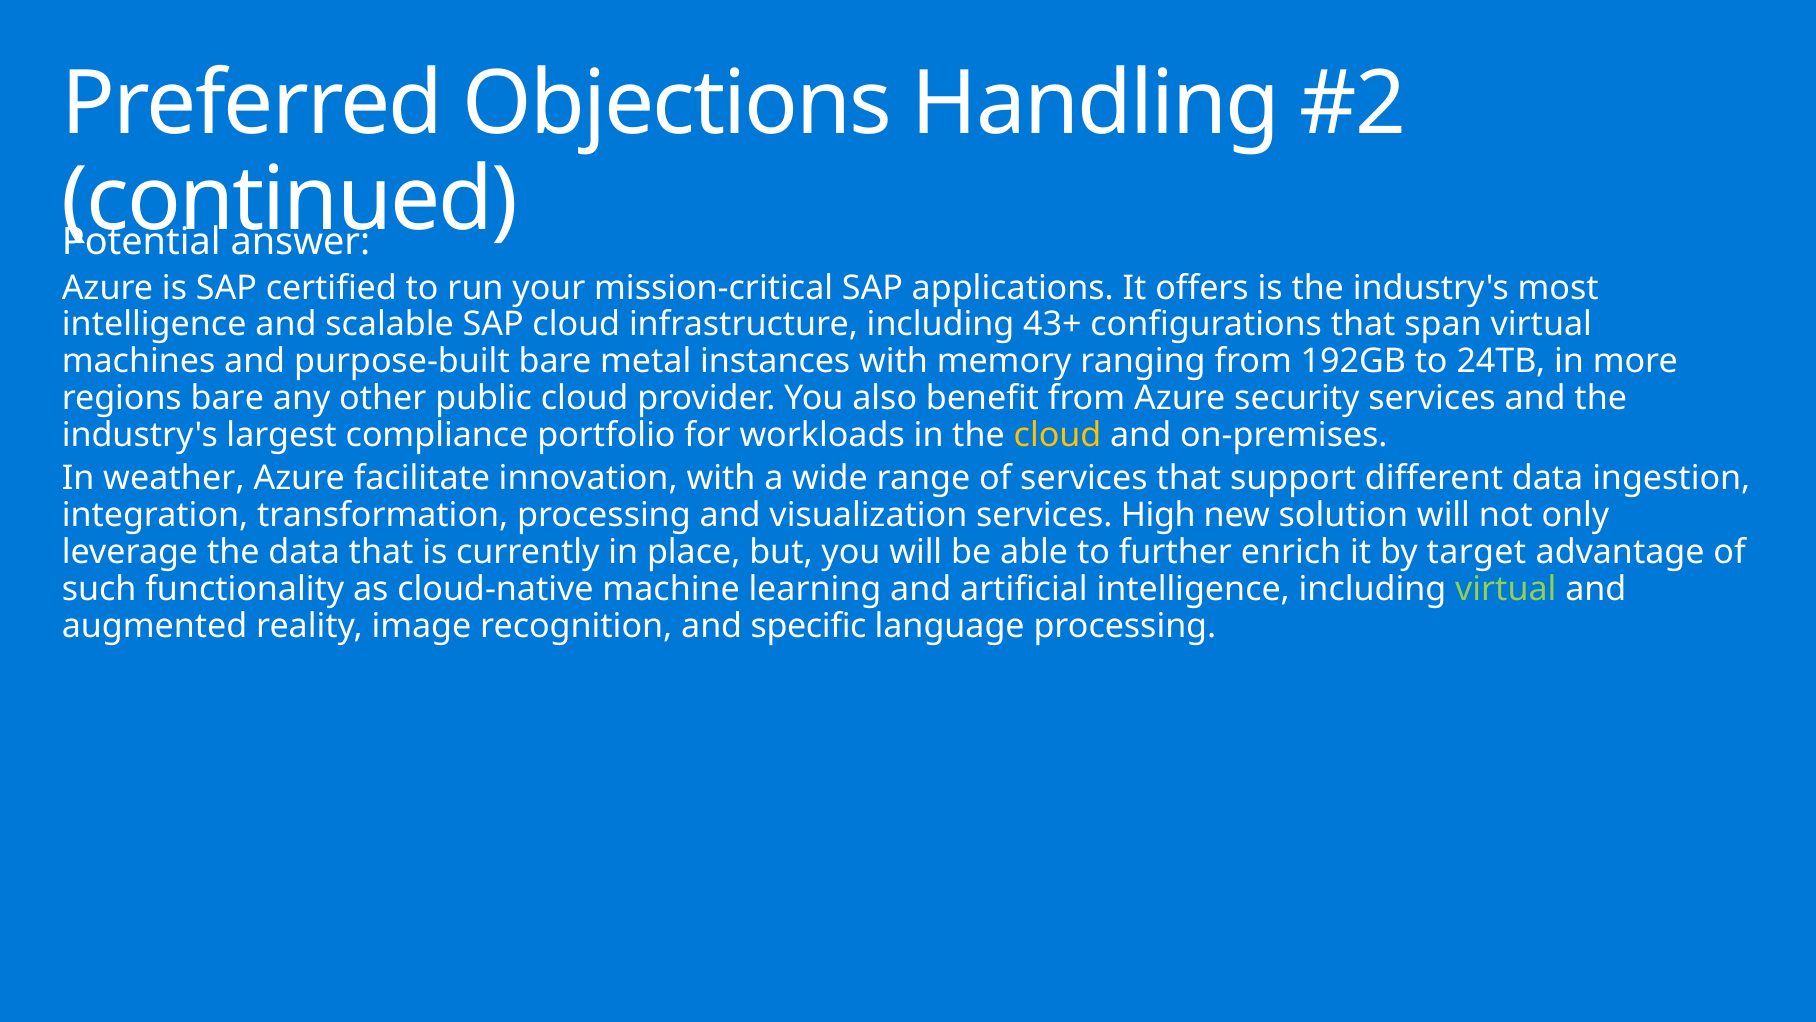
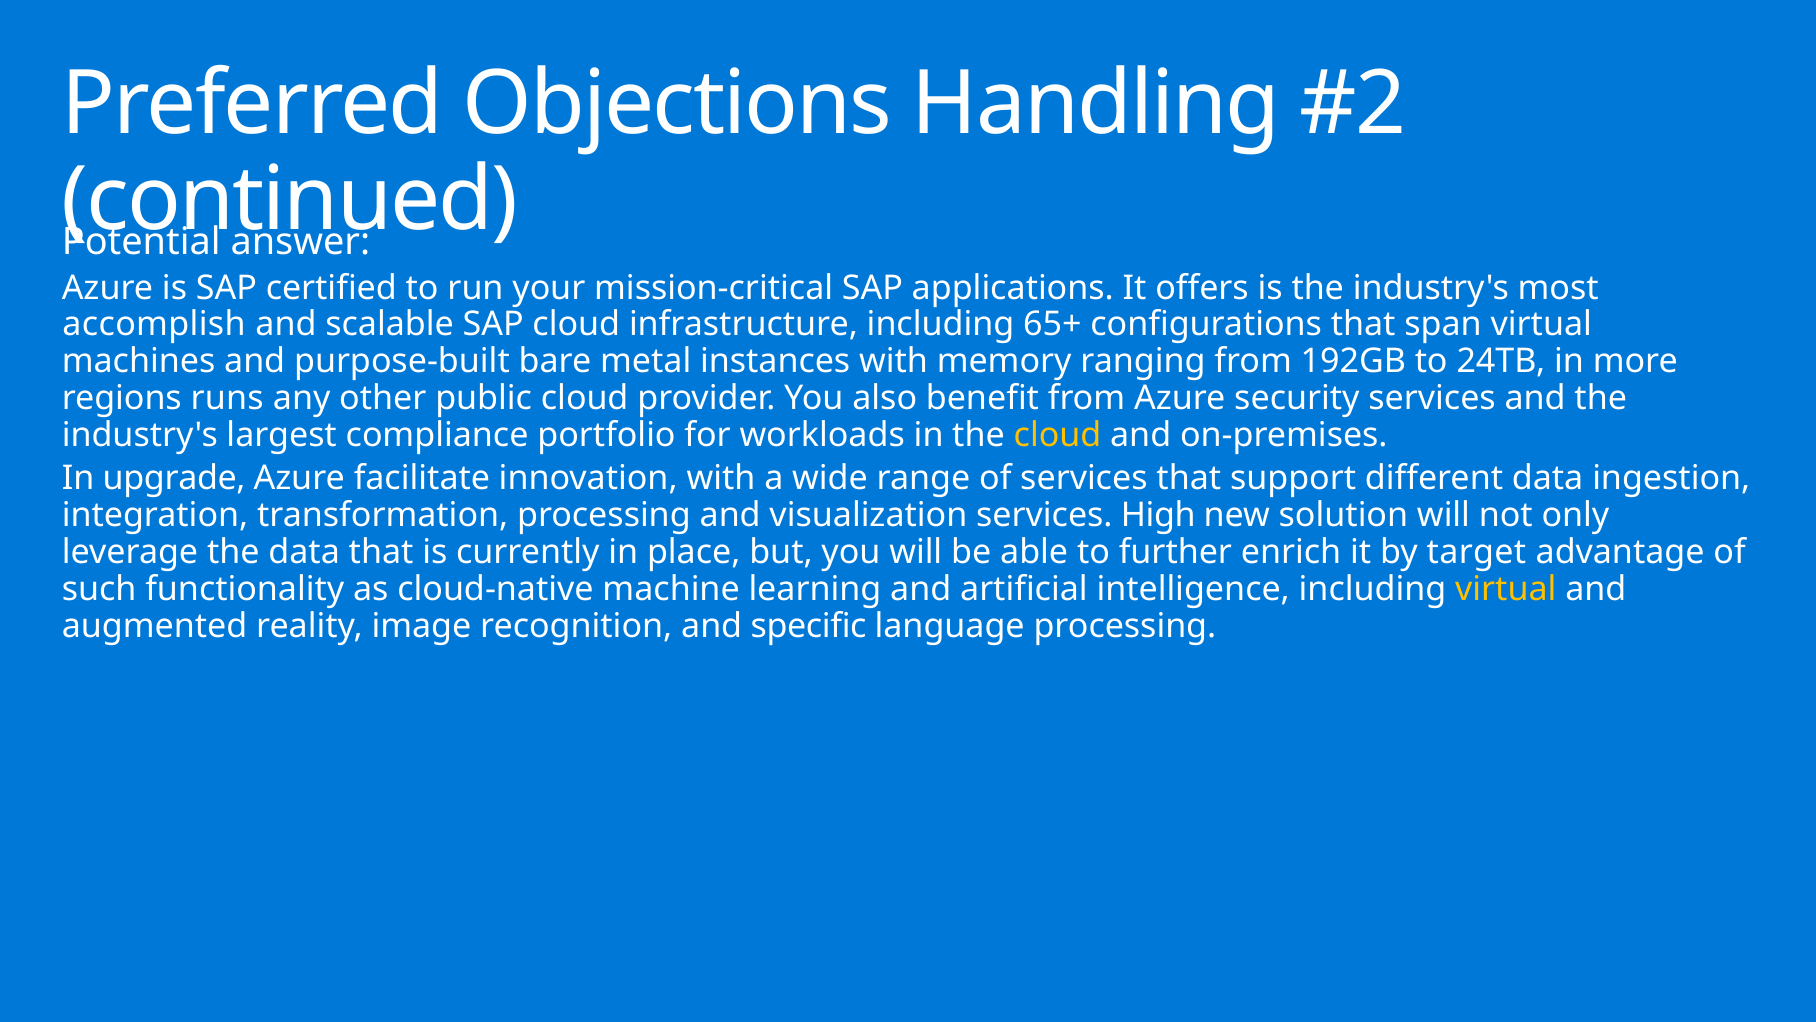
intelligence at (154, 324): intelligence -> accomplish
43+: 43+ -> 65+
regions bare: bare -> runs
weather: weather -> upgrade
virtual at (1506, 589) colour: light green -> yellow
